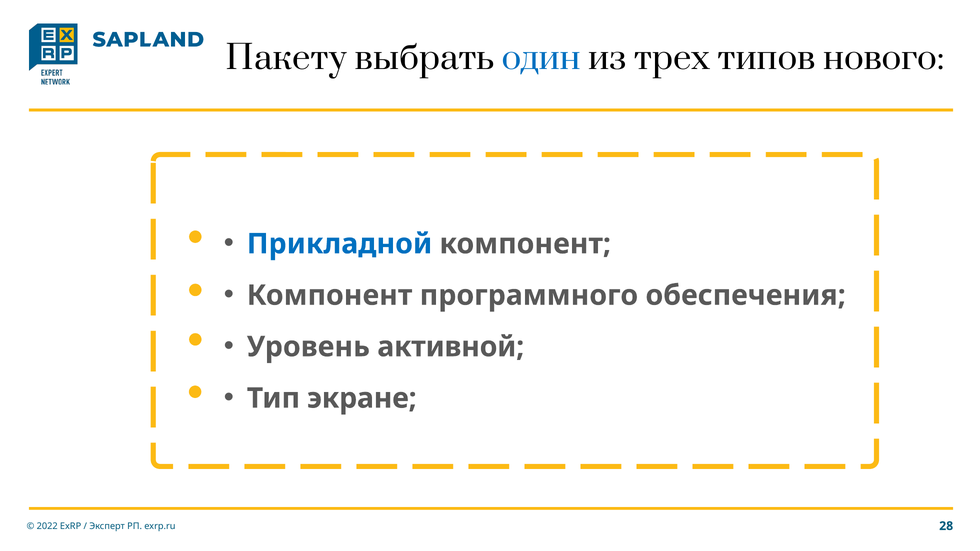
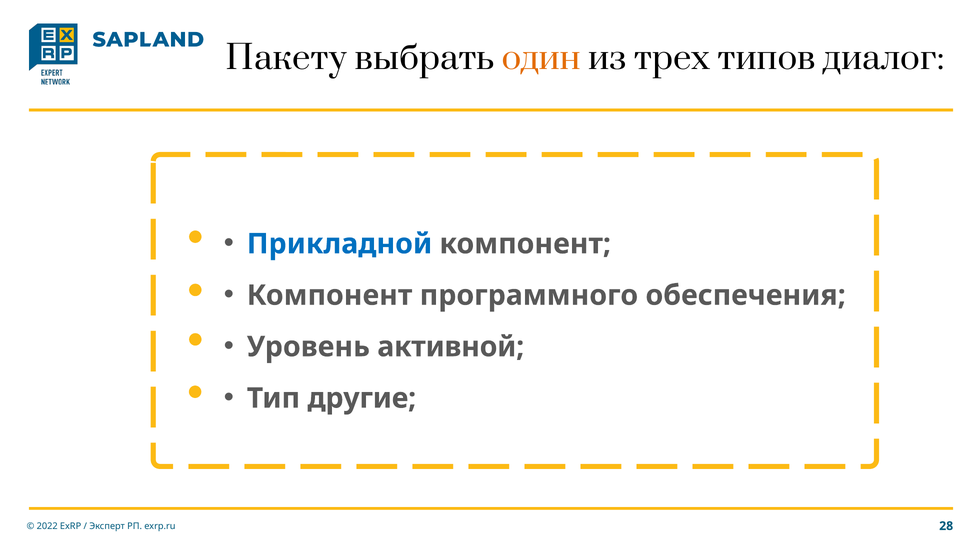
один colour: blue -> orange
нового: нового -> диалог
экране: экране -> другие
